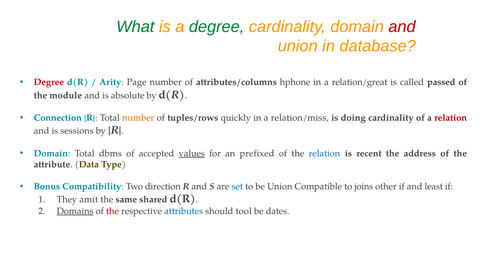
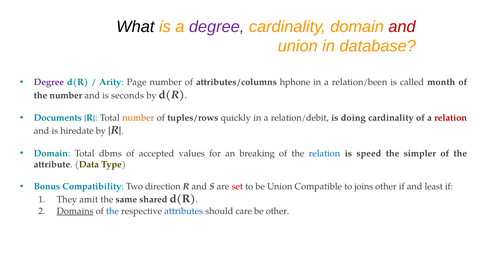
What colour: green -> black
degree at (217, 27) colour: green -> purple
Degree at (49, 82) colour: red -> purple
relation/great: relation/great -> relation/been
passed: passed -> month
the module: module -> number
absolute: absolute -> seconds
Connection: Connection -> Documents
relation/miss: relation/miss -> relation/debit
sessions: sessions -> hiredate
values underline: present -> none
prefixed: prefixed -> breaking
recent: recent -> speed
address: address -> simpler
set colour: blue -> red
the at (112, 211) colour: red -> blue
tool: tool -> care
be dates: dates -> other
